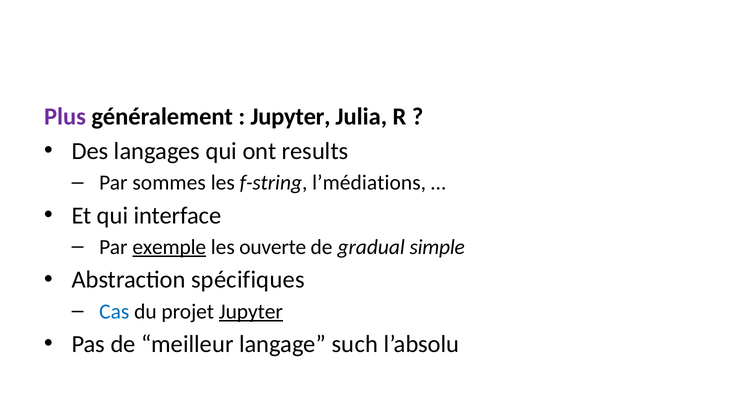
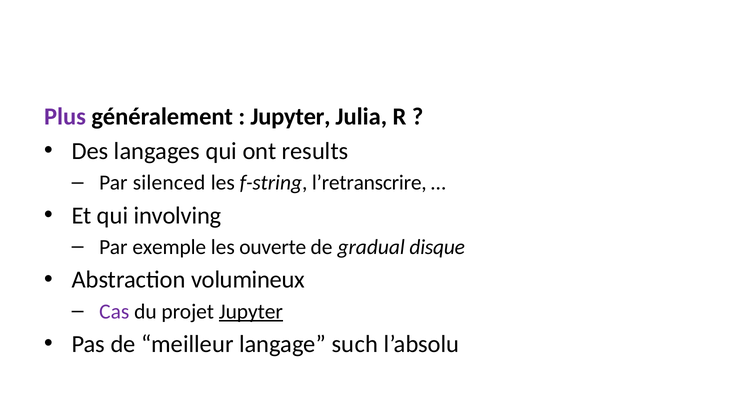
sommes: sommes -> silenced
l’médiations: l’médiations -> l’retranscrire
interface: interface -> involving
exemple underline: present -> none
simple: simple -> disque
spécifiques: spécifiques -> volumineux
Cas colour: blue -> purple
